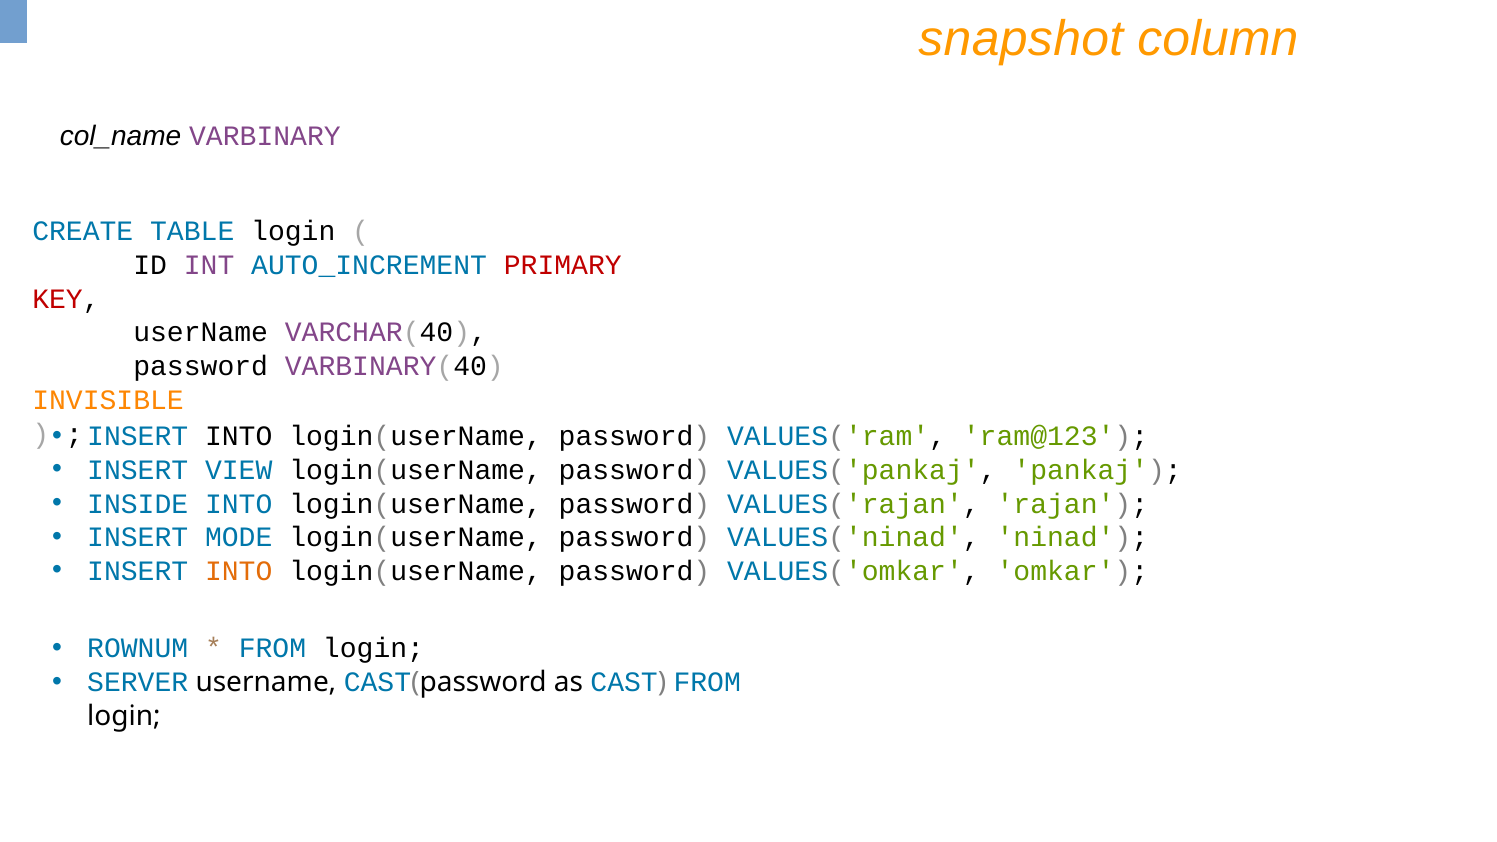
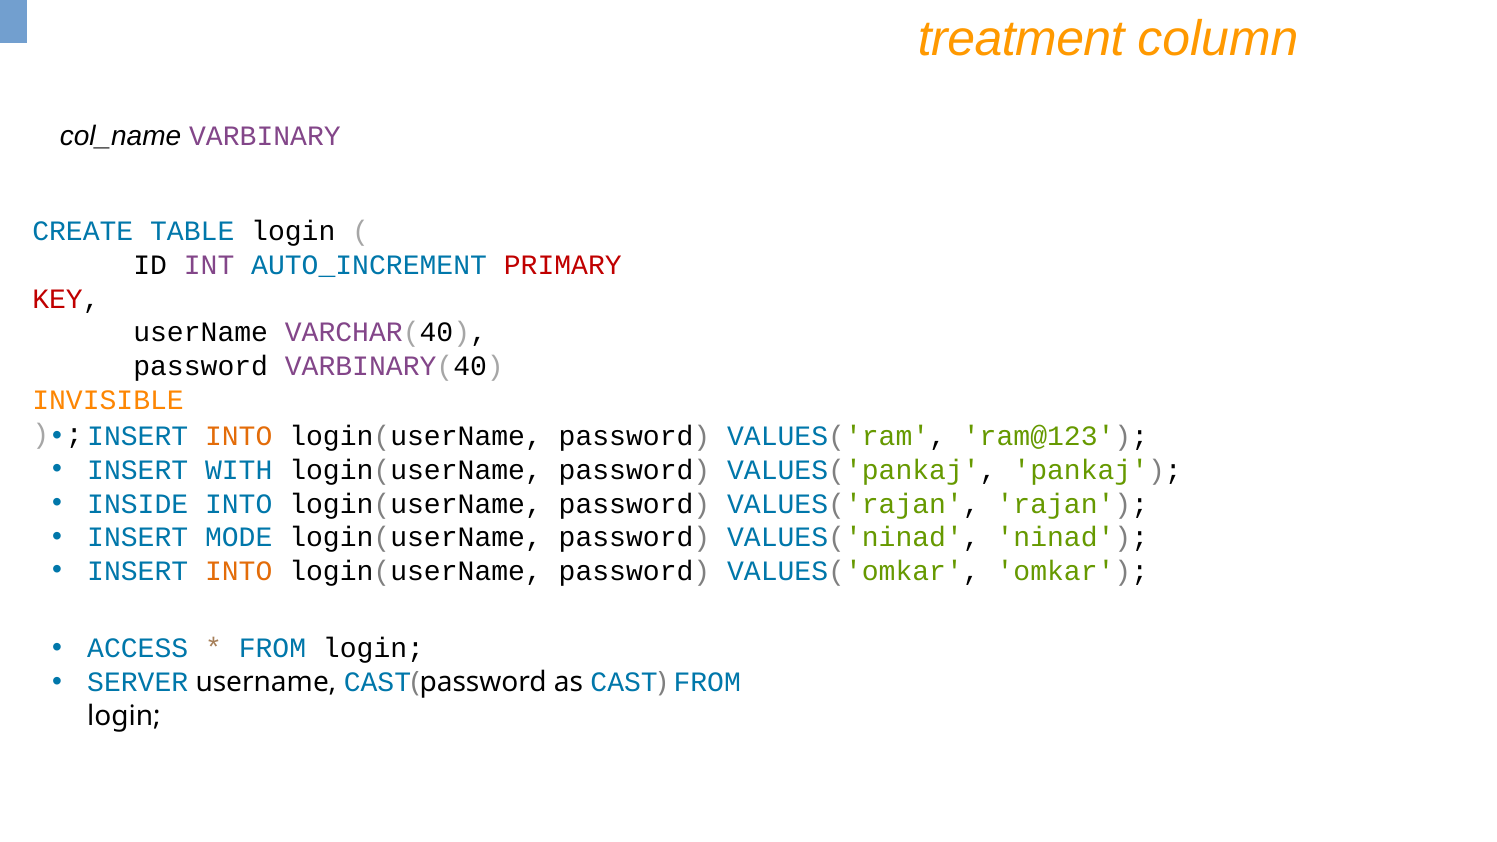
snapshot: snapshot -> treatment
INTO at (239, 436) colour: black -> orange
VIEW: VIEW -> WITH
ROWNUM: ROWNUM -> ACCESS
